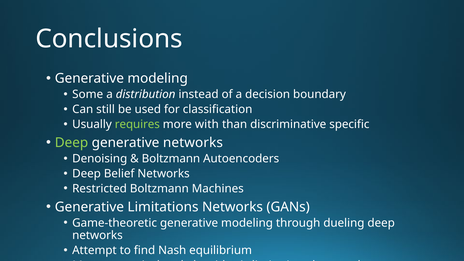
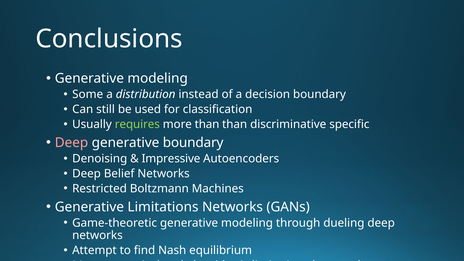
more with: with -> than
Deep at (72, 143) colour: light green -> pink
generative networks: networks -> boundary
Boltzmann at (171, 159): Boltzmann -> Impressive
